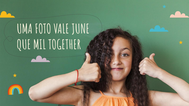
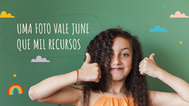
TOGETHER: TOGETHER -> RECURSOS
